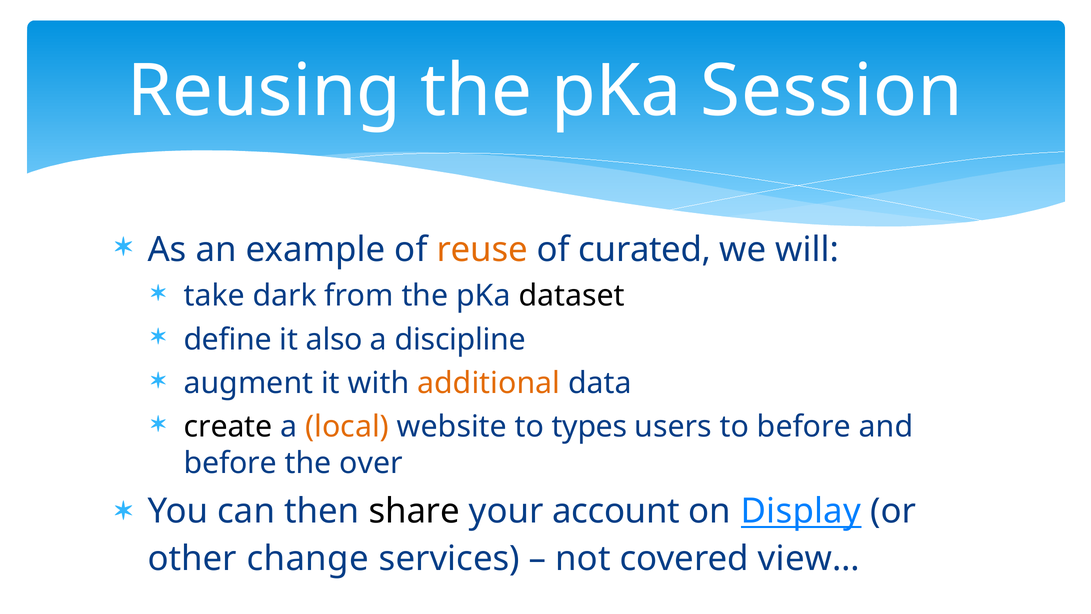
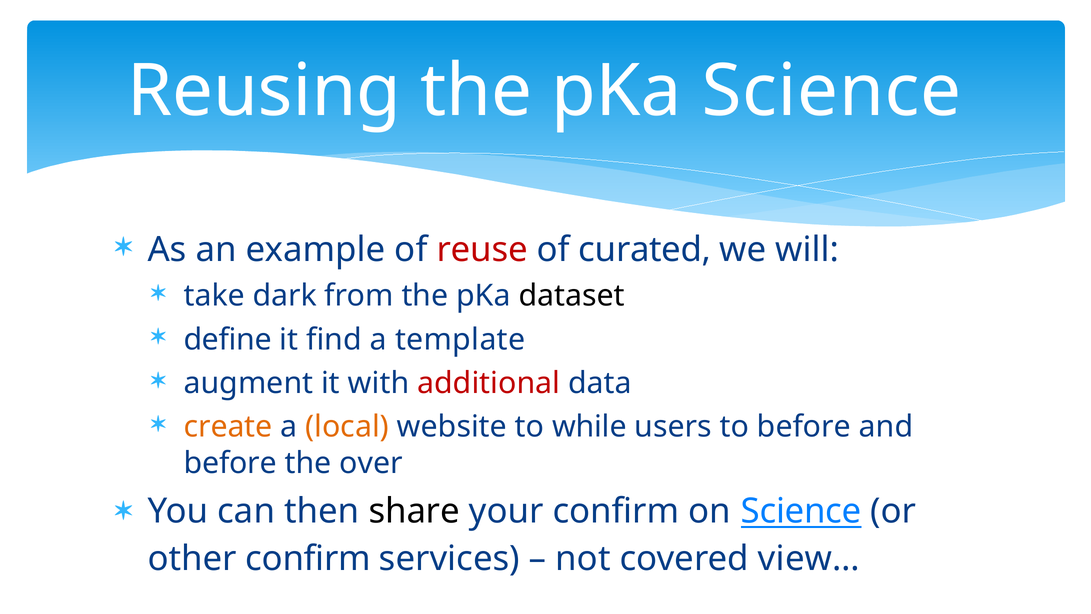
pKa Session: Session -> Science
reuse colour: orange -> red
also: also -> find
discipline: discipline -> template
additional colour: orange -> red
create colour: black -> orange
types: types -> while
your account: account -> confirm
on Display: Display -> Science
other change: change -> confirm
